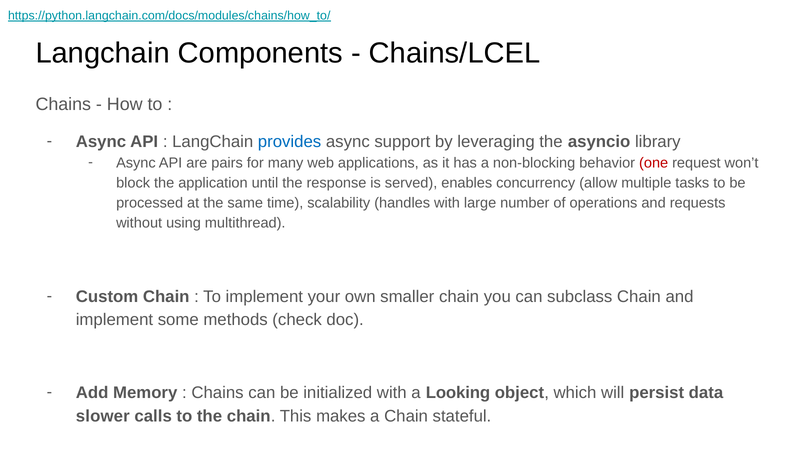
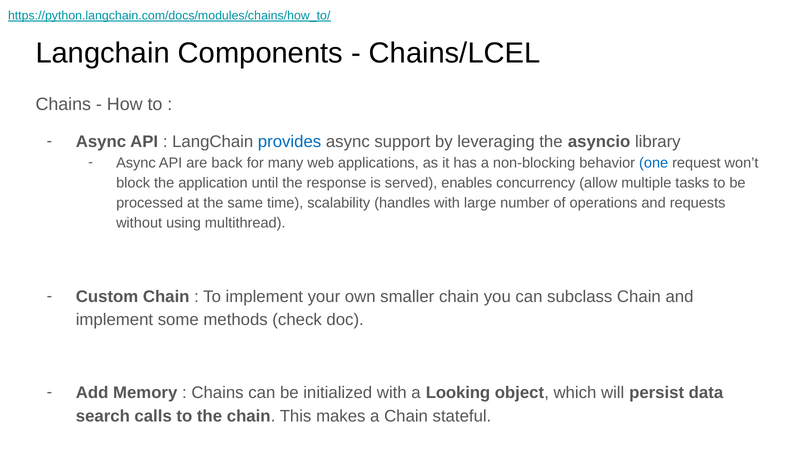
pairs: pairs -> back
one colour: red -> blue
slower: slower -> search
